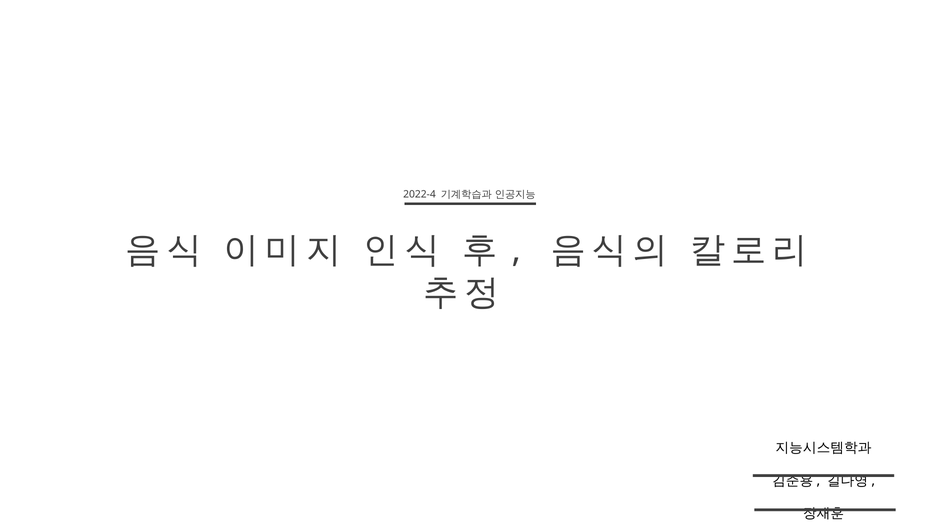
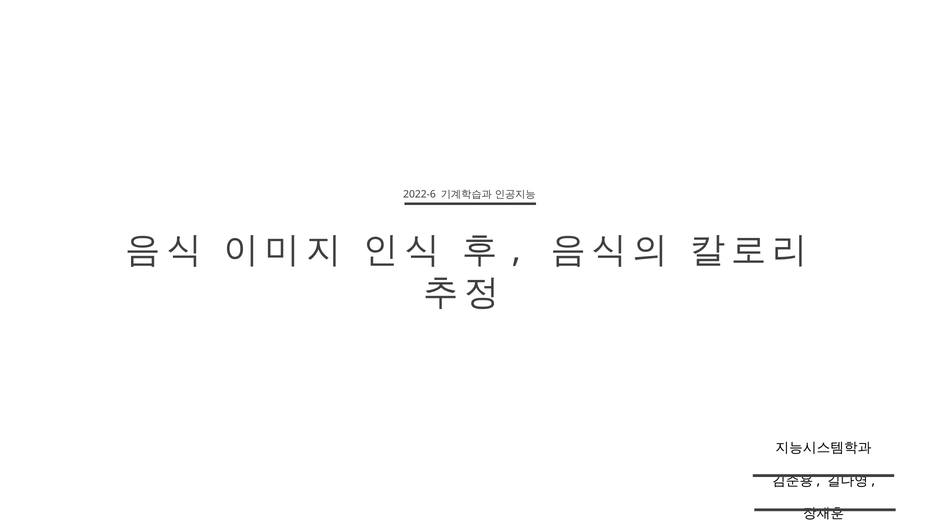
2022-4: 2022-4 -> 2022-6
